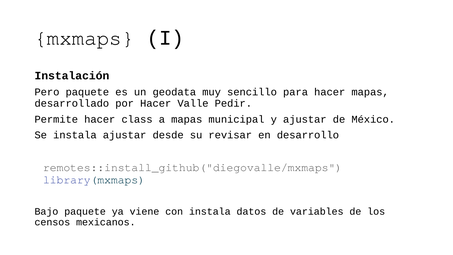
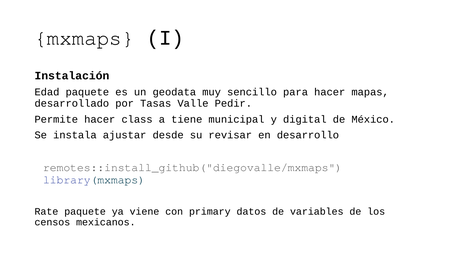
Pero: Pero -> Edad
por Hacer: Hacer -> Tasas
a mapas: mapas -> tiene
y ajustar: ajustar -> digital
Bajo: Bajo -> Rate
con instala: instala -> primary
